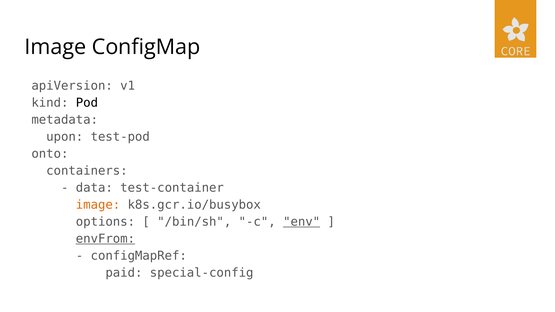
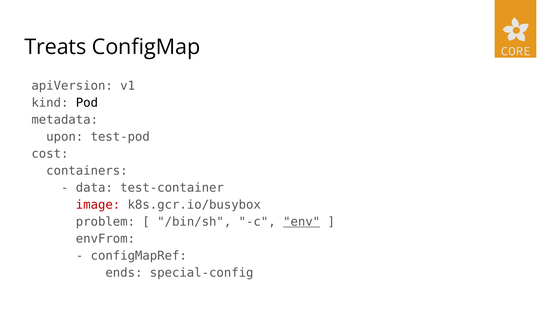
Image at (55, 47): Image -> Treats
onto: onto -> cost
image at (98, 205) colour: orange -> red
options: options -> problem
envFrom underline: present -> none
paid: paid -> ends
